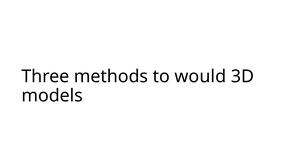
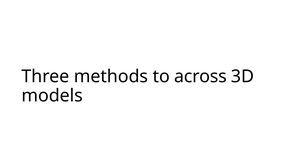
would: would -> across
